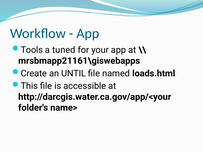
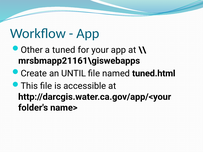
Tools: Tools -> Other
loads.html: loads.html -> tuned.html
